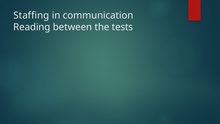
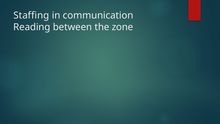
tests: tests -> zone
